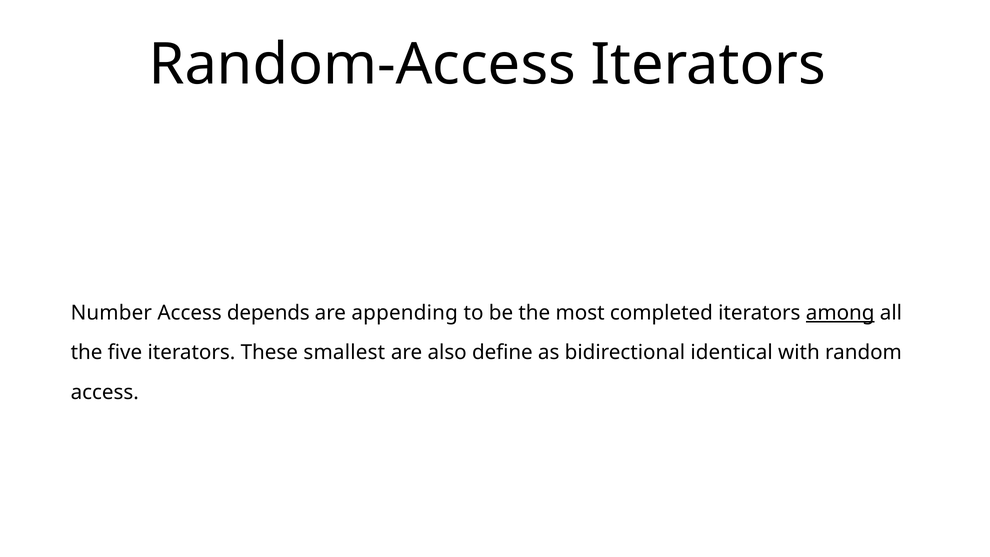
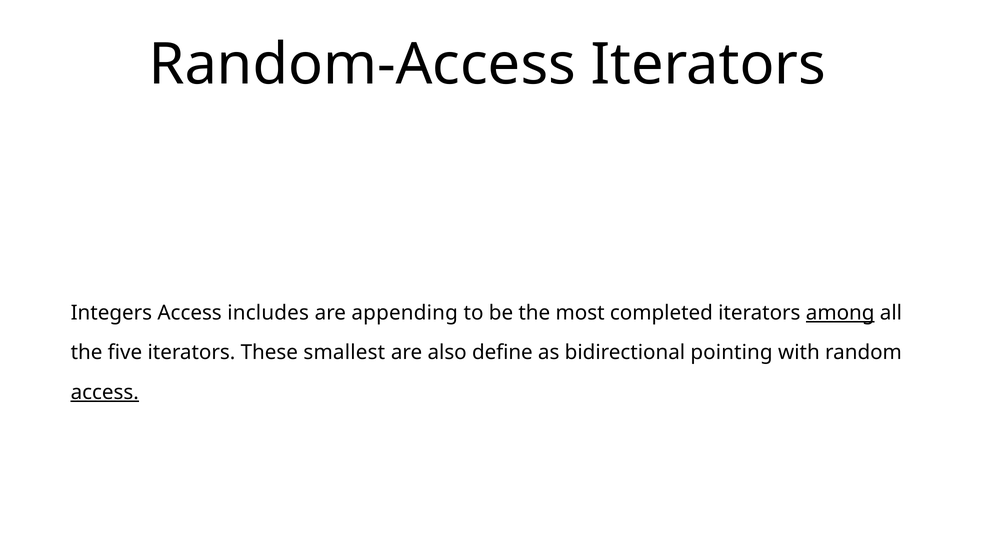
Number: Number -> Integers
depends: depends -> includes
identical: identical -> pointing
access at (105, 392) underline: none -> present
